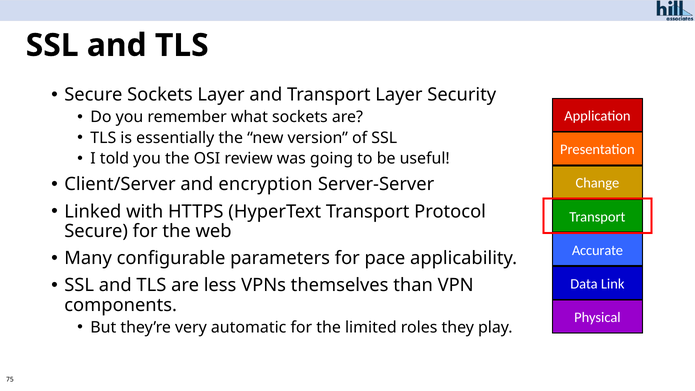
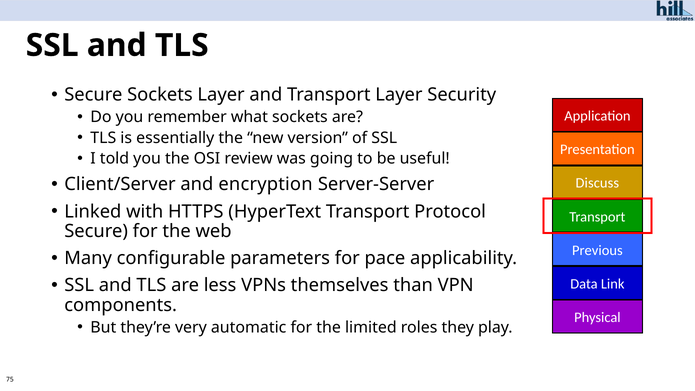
Change: Change -> Discuss
Accurate: Accurate -> Previous
